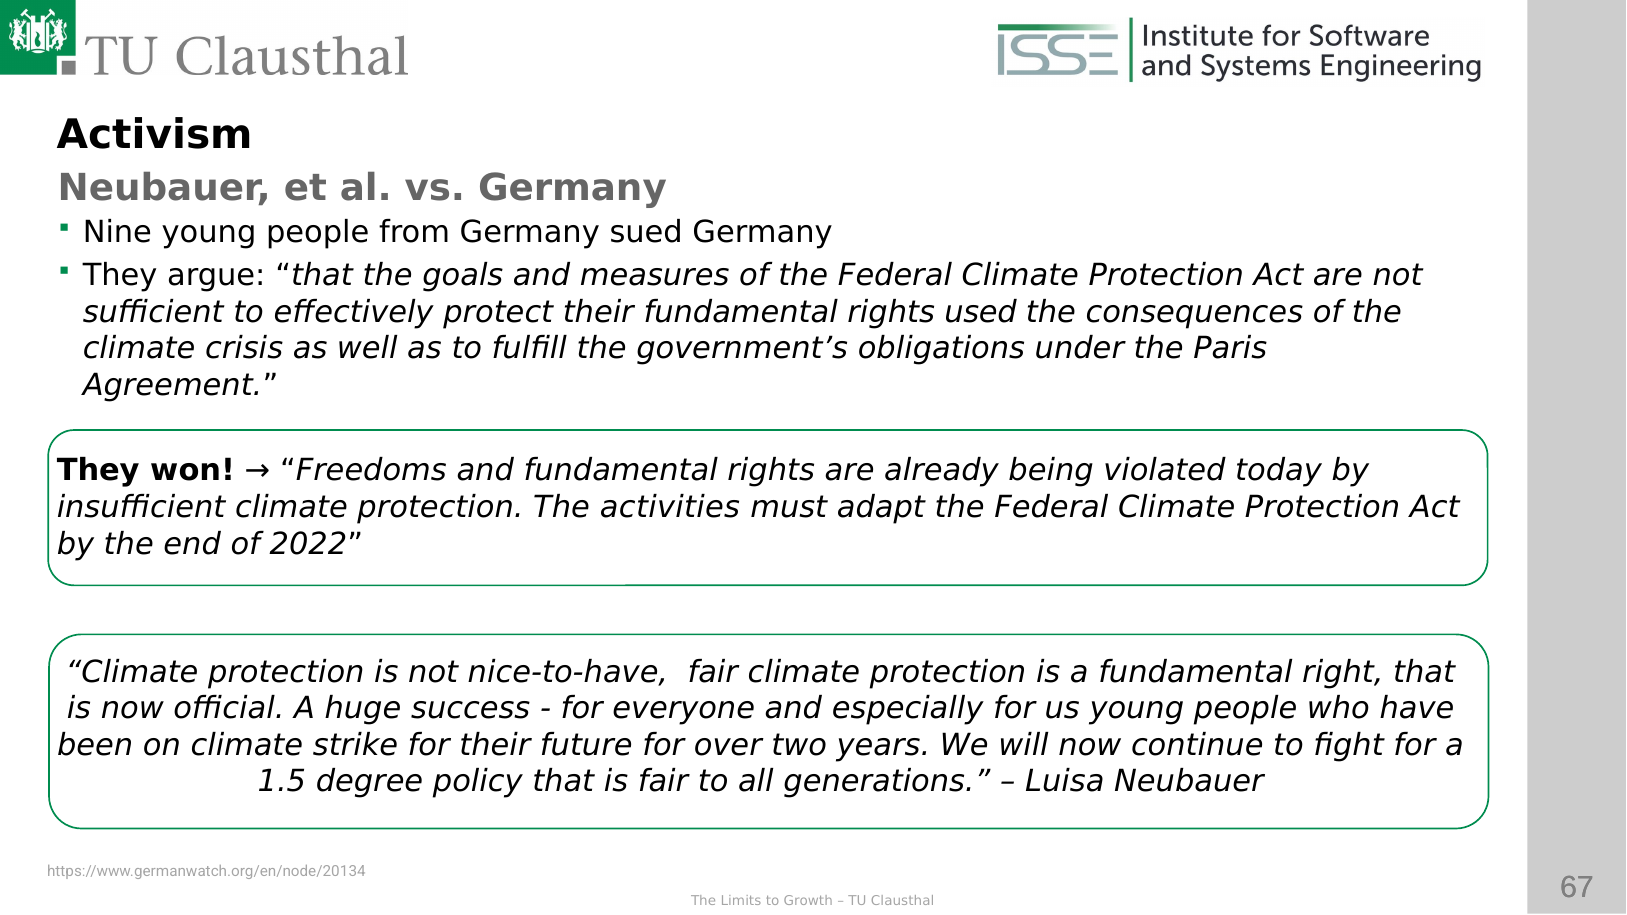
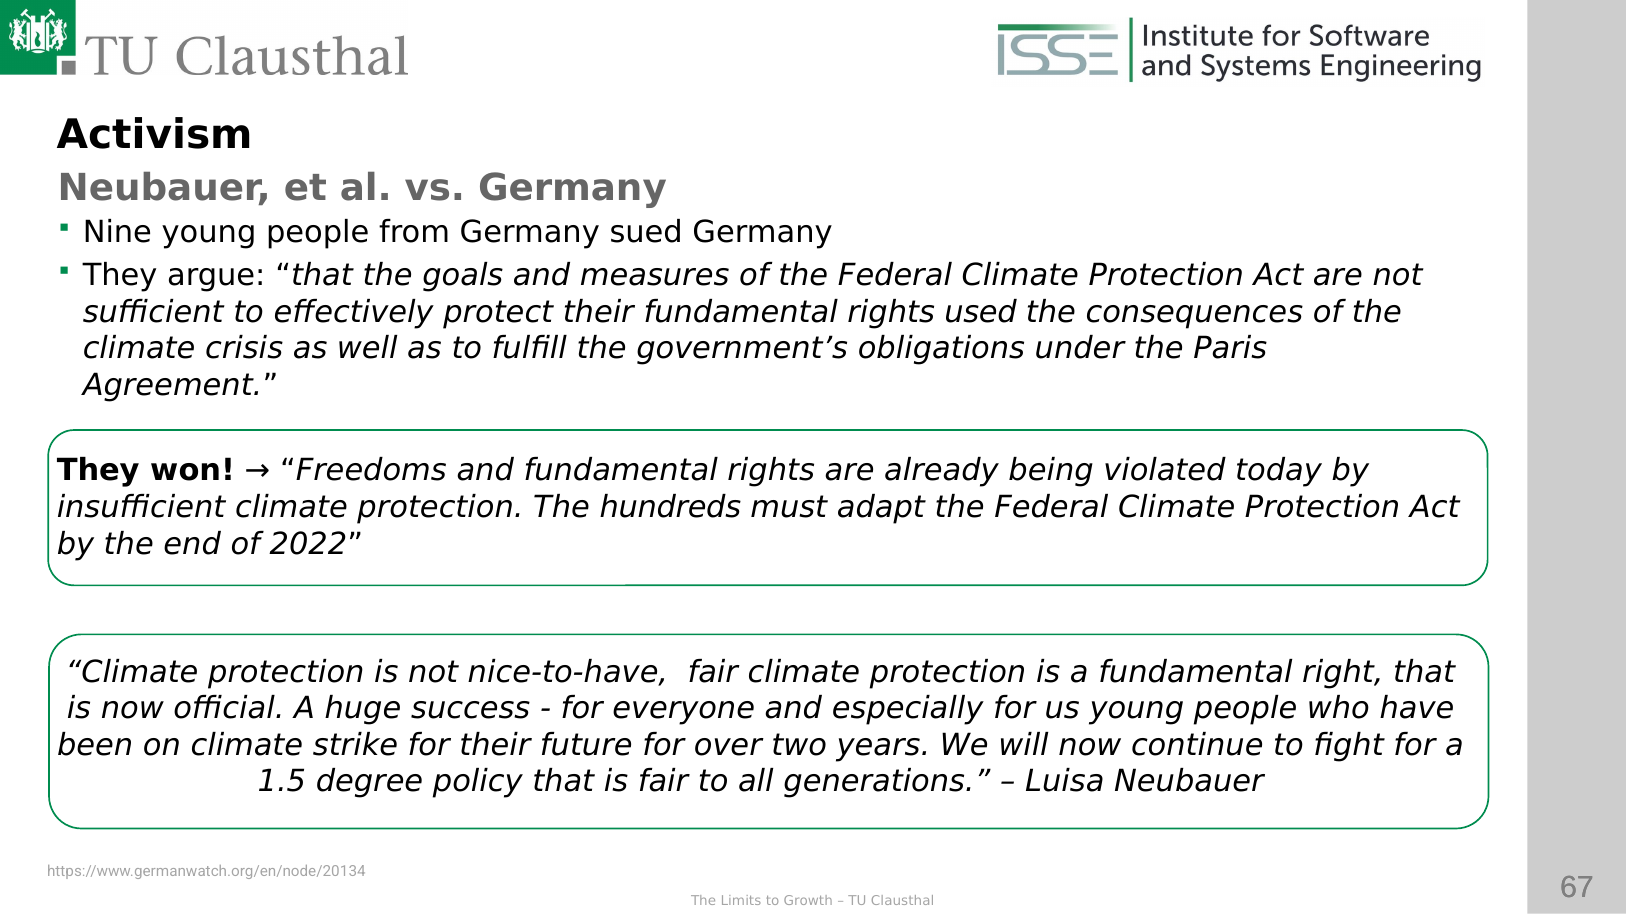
activities: activities -> hundreds
